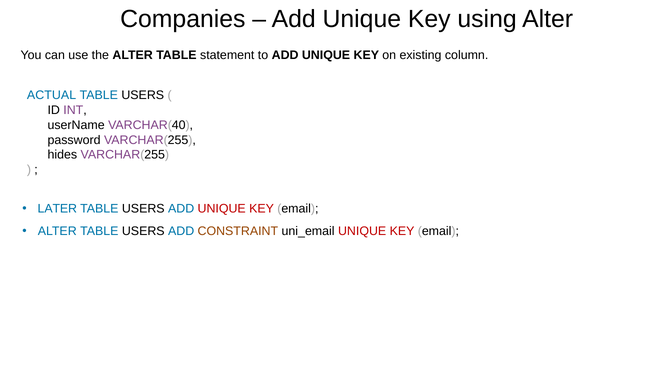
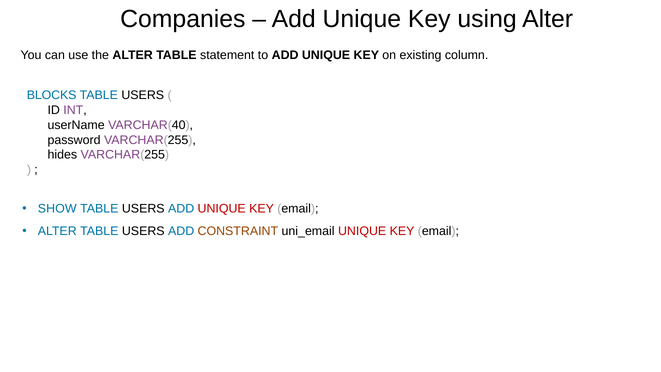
ACTUAL: ACTUAL -> BLOCKS
LATER: LATER -> SHOW
